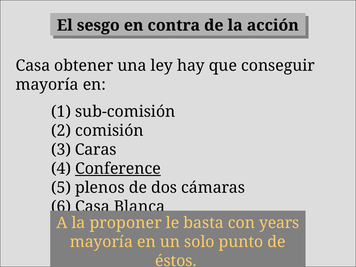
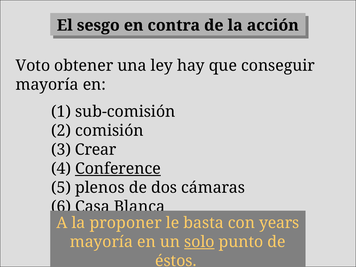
Casa at (33, 66): Casa -> Voto
Caras: Caras -> Crear
solo underline: none -> present
